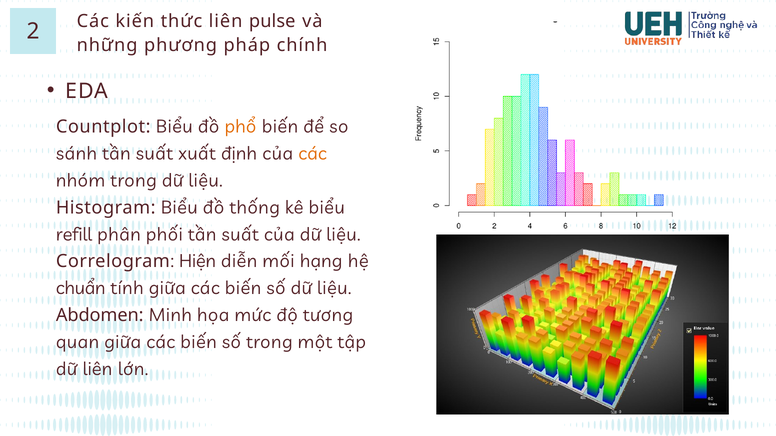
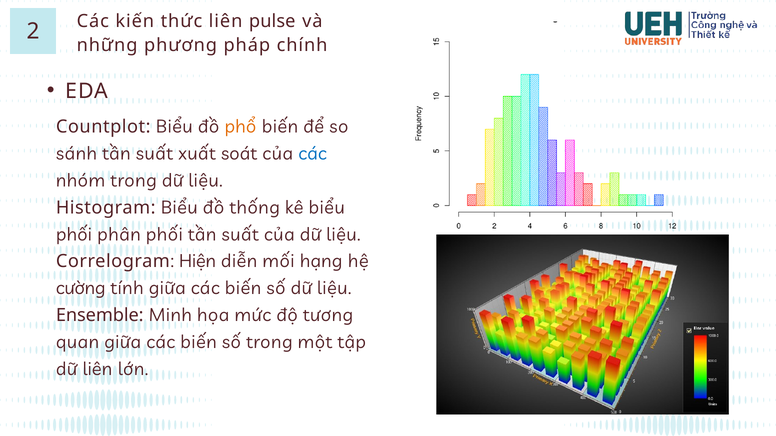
định: định -> soát
các at (313, 154) colour: orange -> blue
refill at (74, 235): refill -> phối
chuẩn: chuẩn -> cường
Abdomen: Abdomen -> Ensemble
